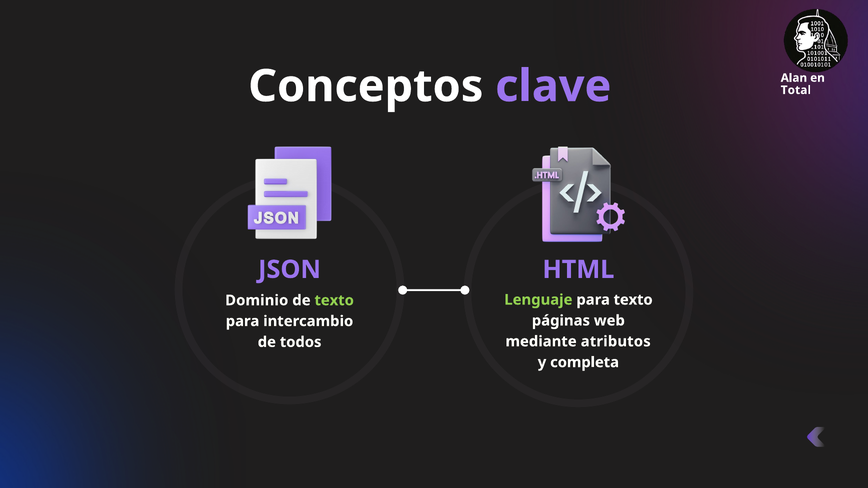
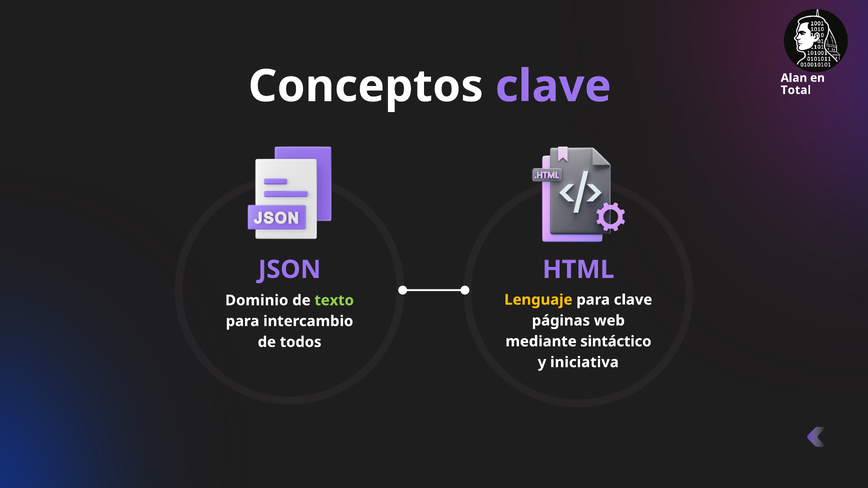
Lenguaje colour: light green -> yellow
para texto: texto -> clave
atributos: atributos -> sintáctico
completa: completa -> iniciativa
